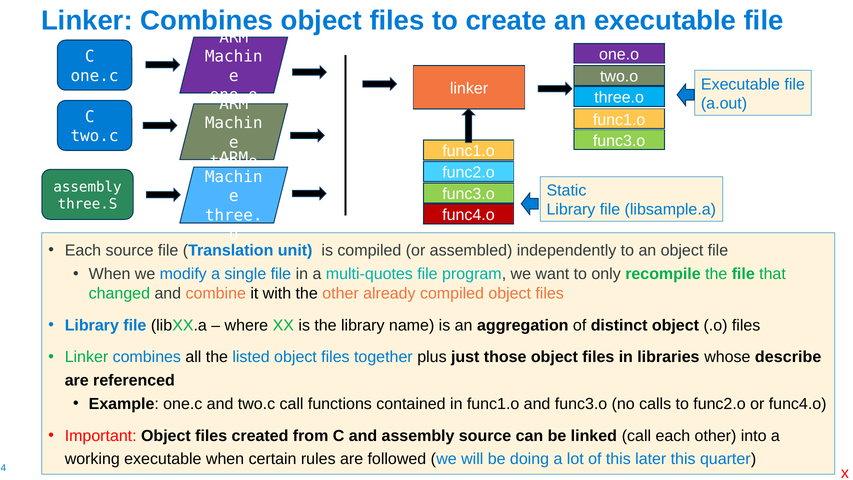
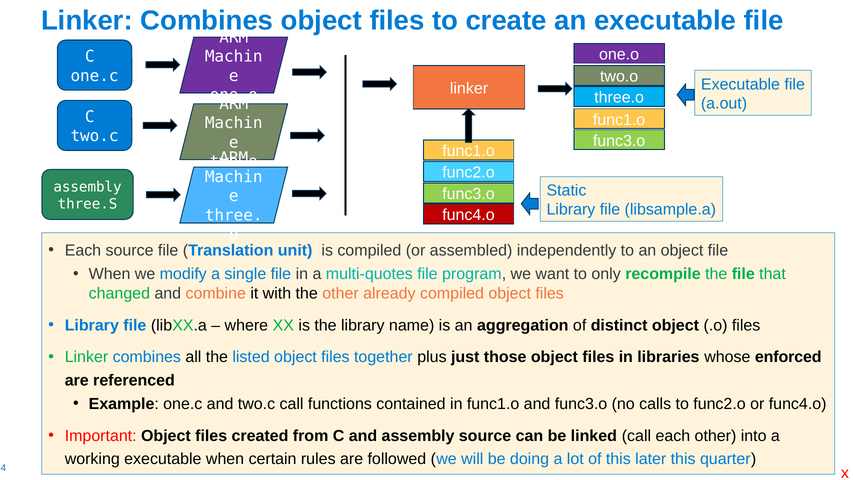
describe: describe -> enforced
